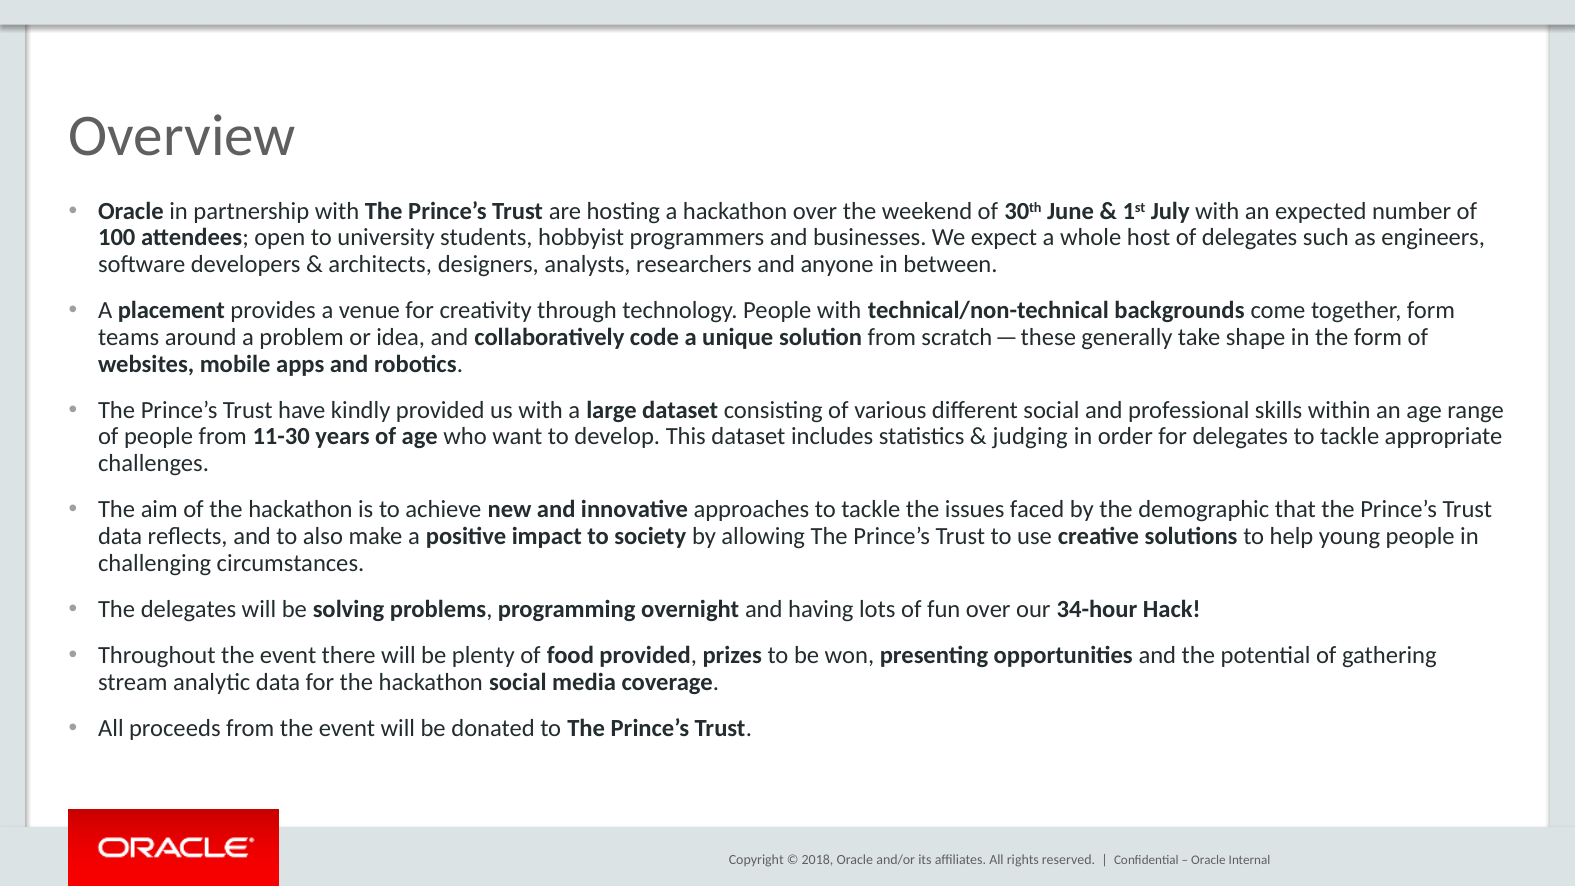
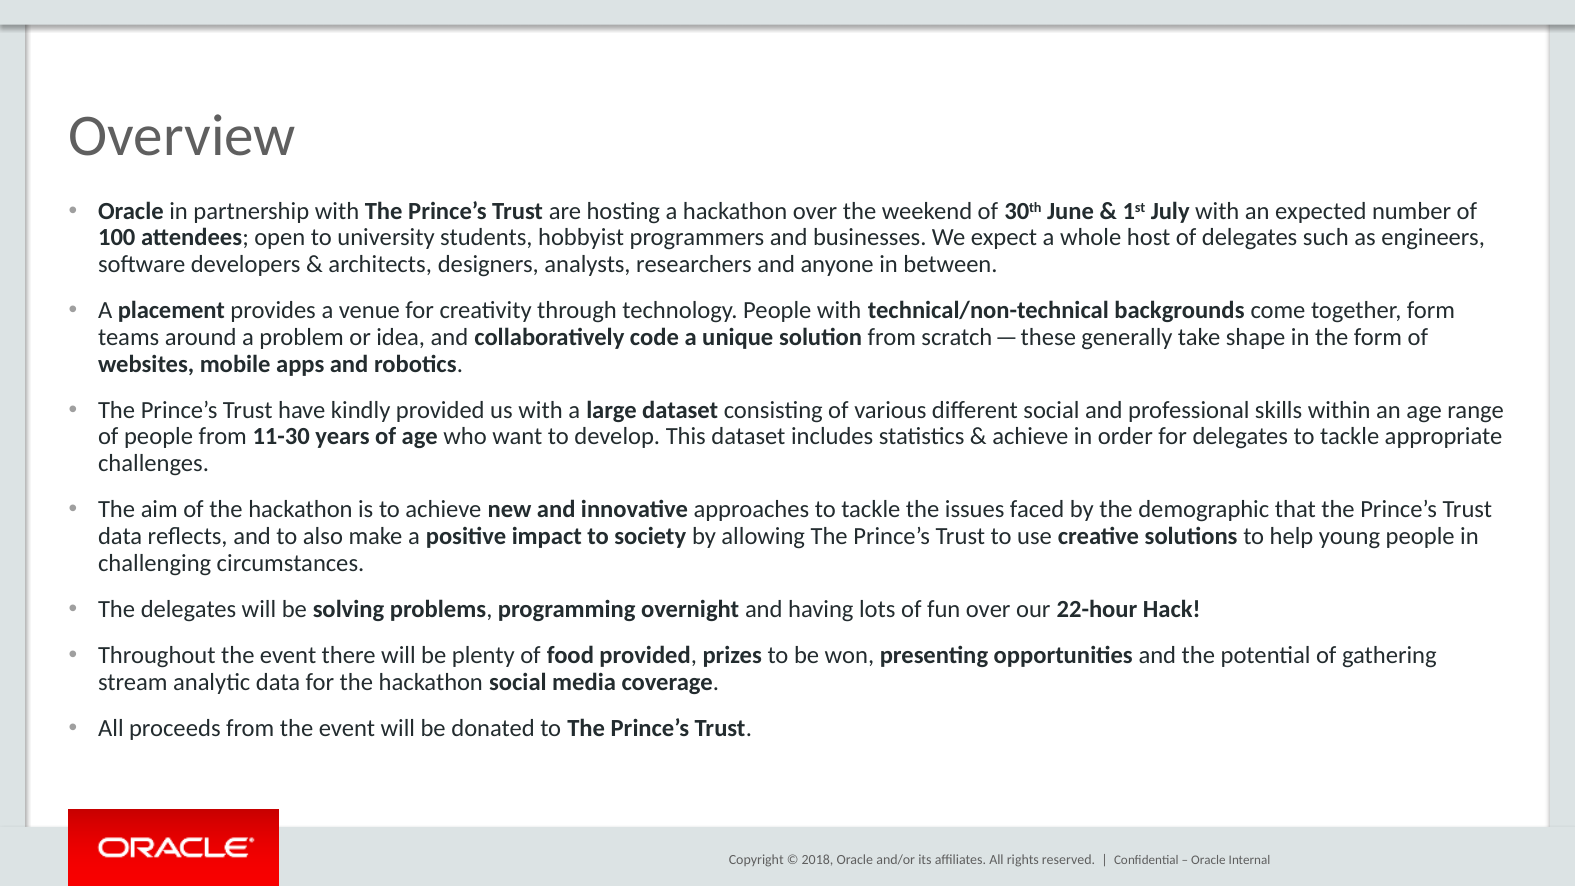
judging at (1030, 437): judging -> achieve
34-hour: 34-hour -> 22-hour
